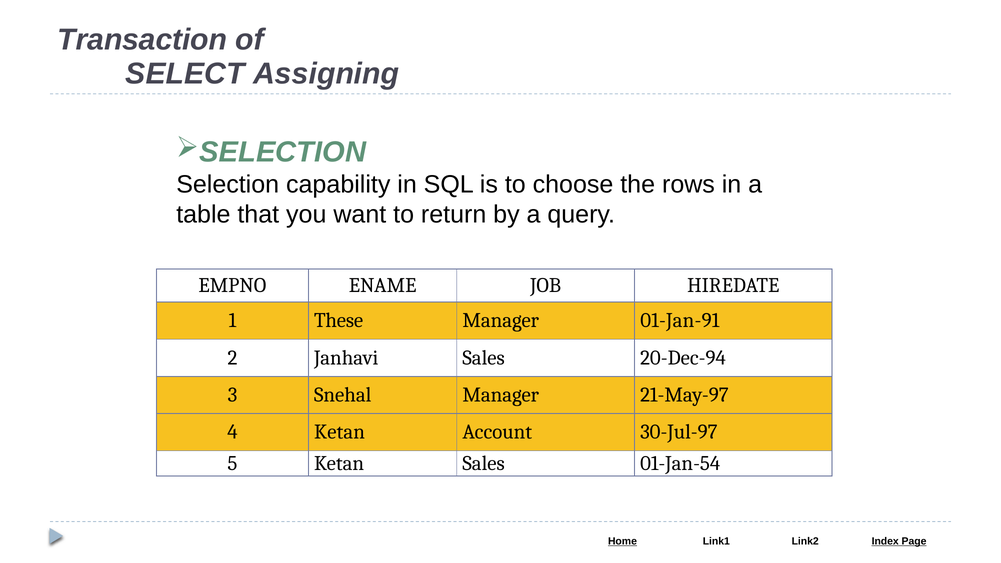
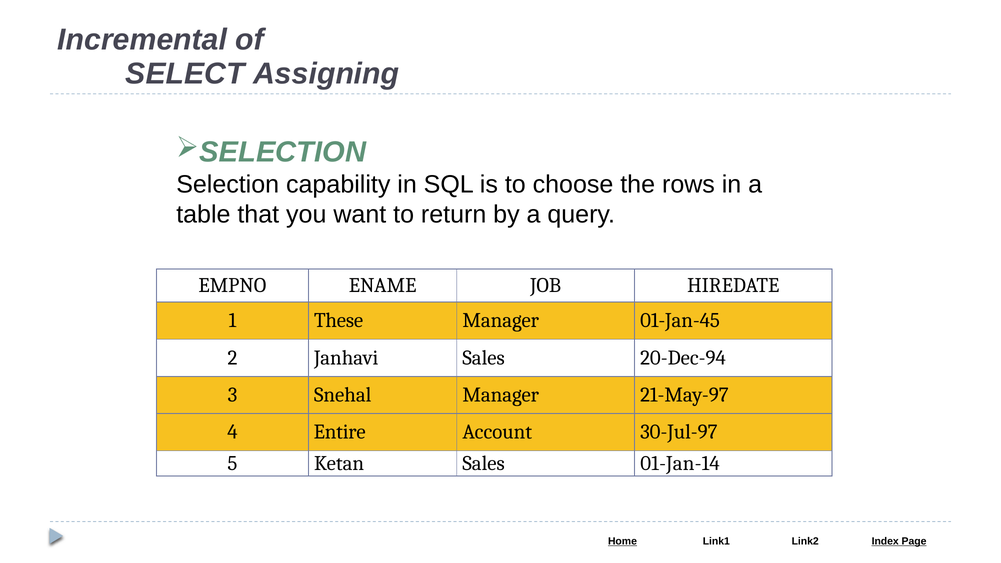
Transaction: Transaction -> Incremental
01-Jan-91: 01-Jan-91 -> 01-Jan-45
4 Ketan: Ketan -> Entire
01-Jan-54: 01-Jan-54 -> 01-Jan-14
